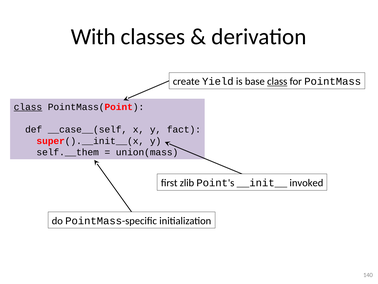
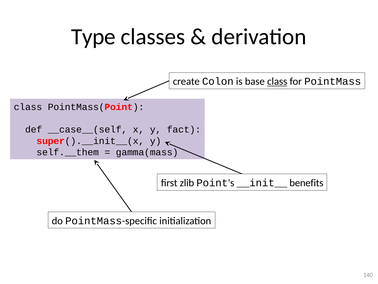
With: With -> Type
Yield: Yield -> Colon
class at (28, 107) underline: present -> none
union(mass: union(mass -> gamma(mass
invoked: invoked -> benefits
